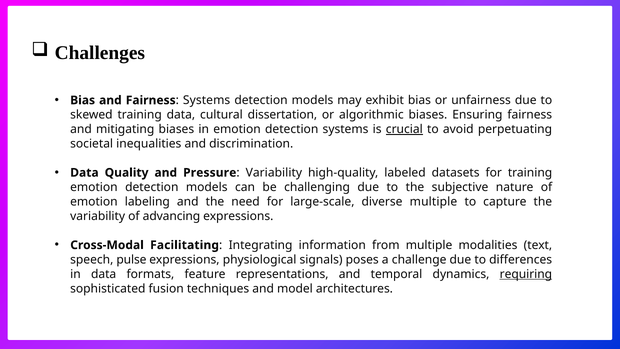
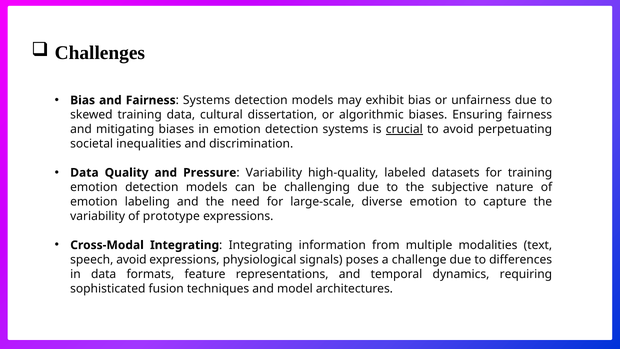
diverse multiple: multiple -> emotion
advancing: advancing -> prototype
Cross-Modal Facilitating: Facilitating -> Integrating
speech pulse: pulse -> avoid
requiring underline: present -> none
